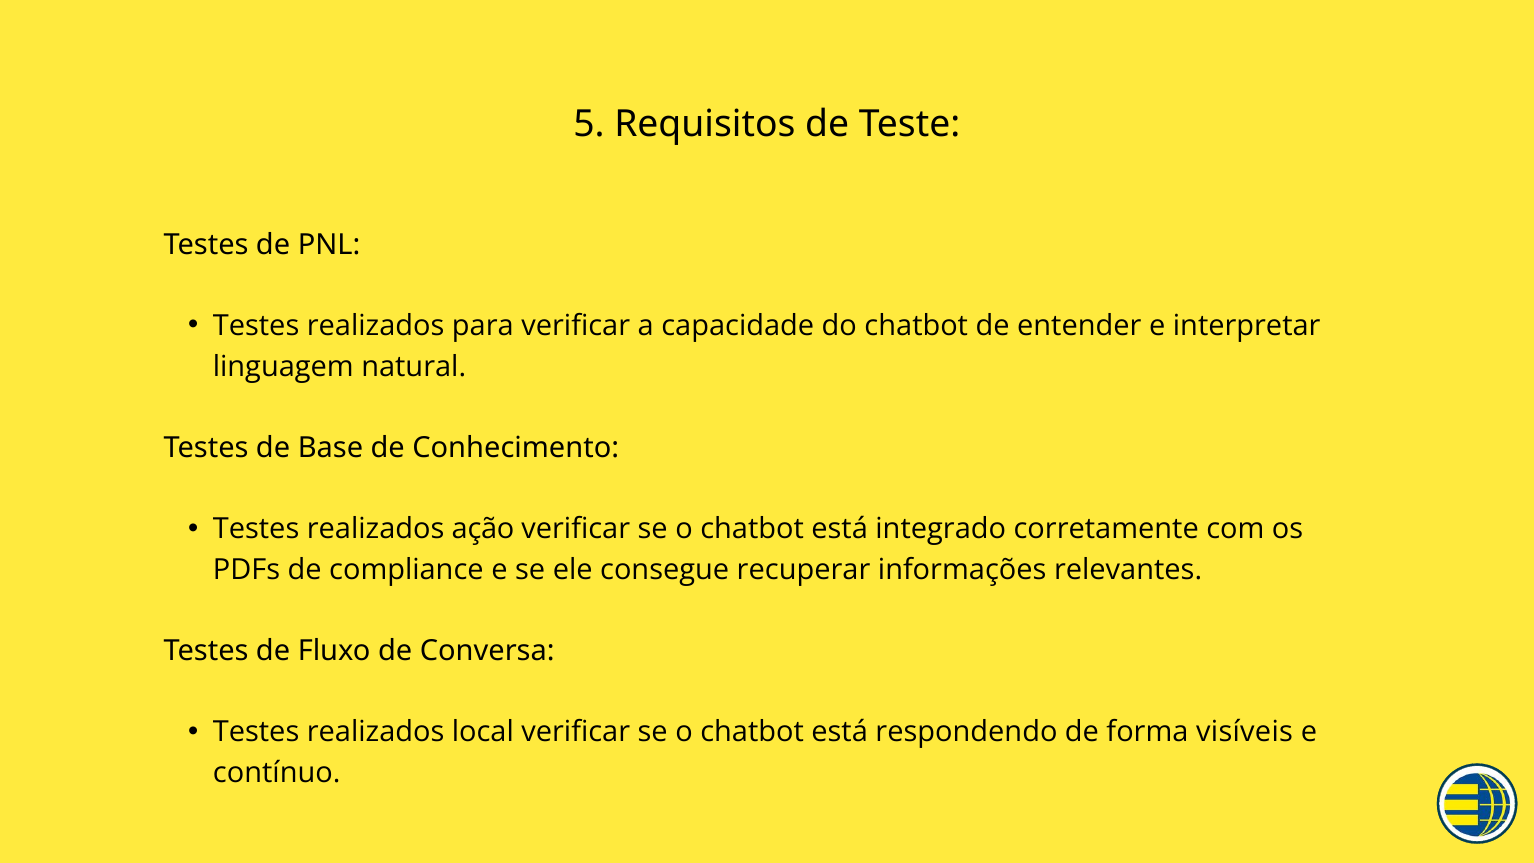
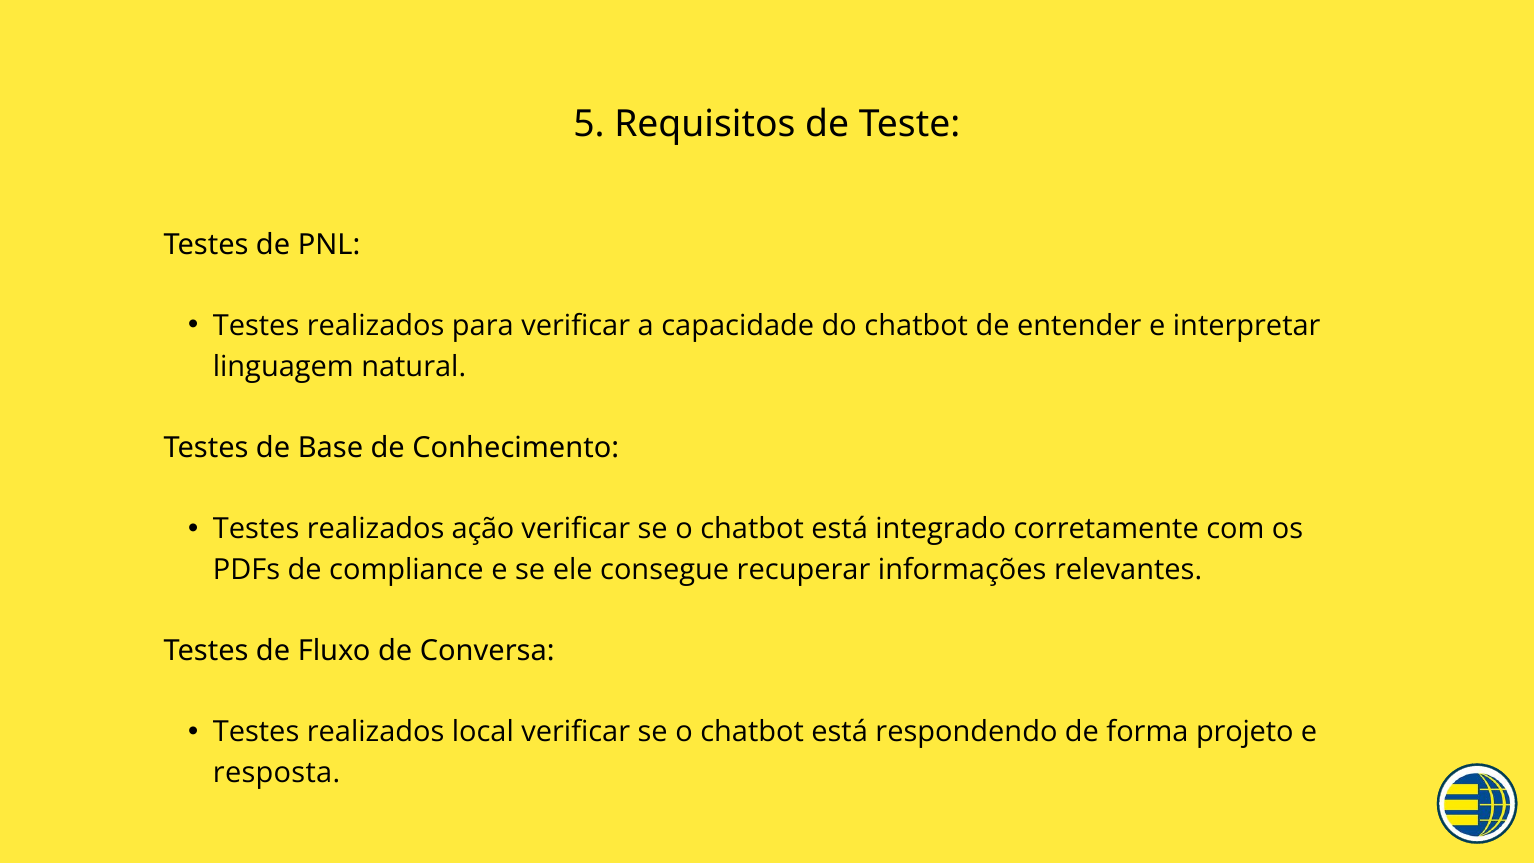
visíveis: visíveis -> projeto
contínuo: contínuo -> resposta
